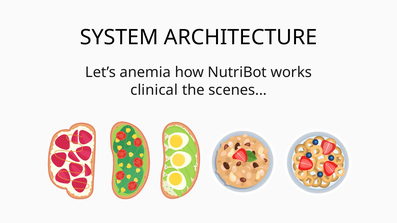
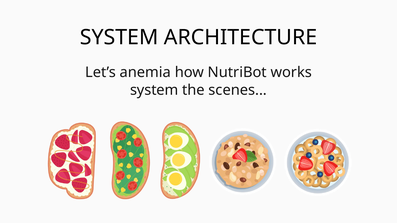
clinical at (154, 90): clinical -> system
